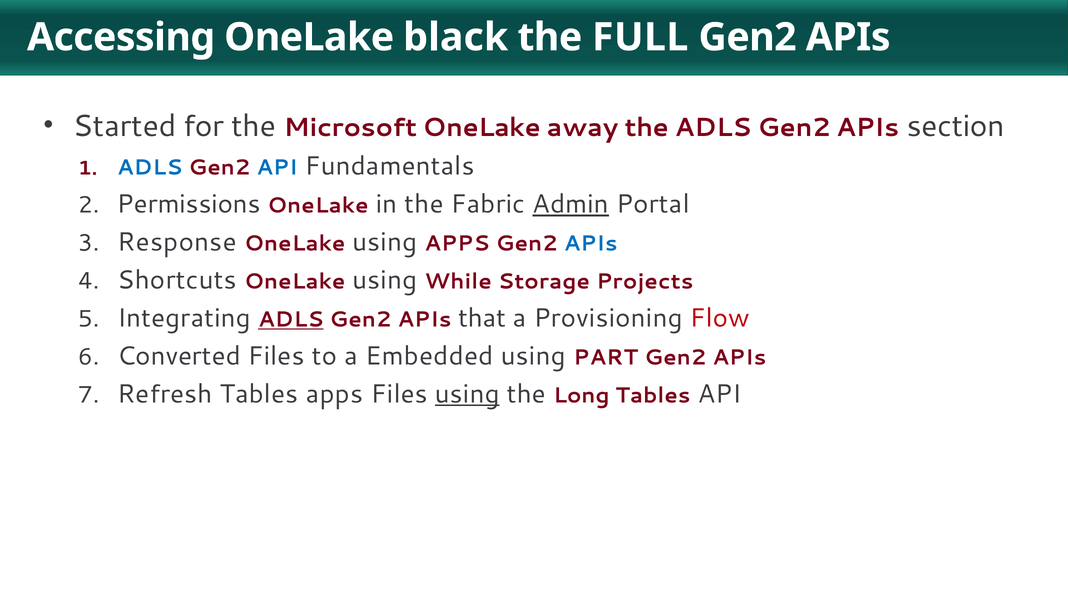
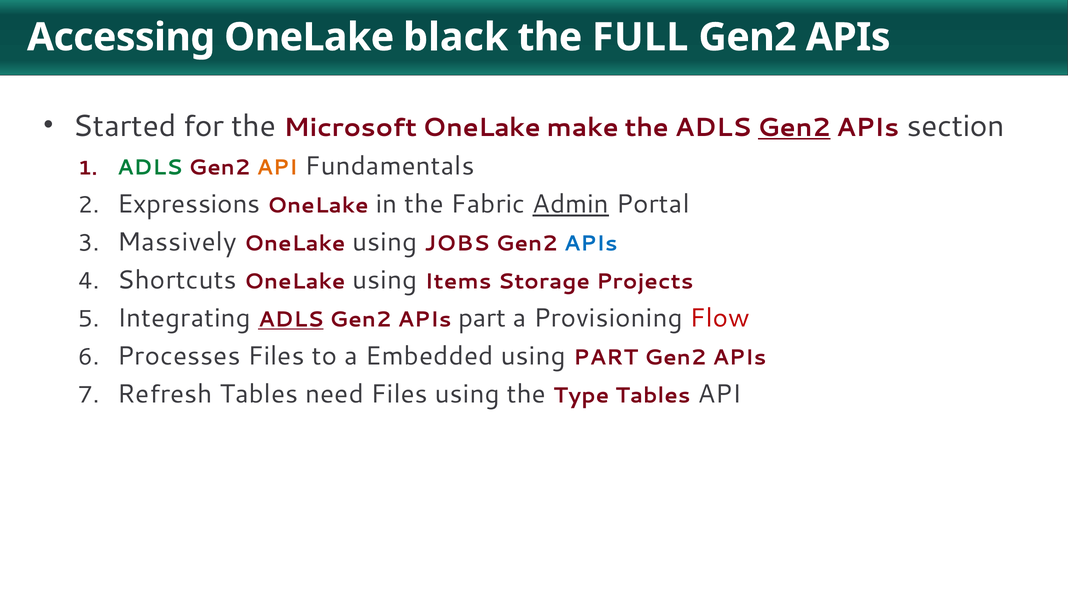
away: away -> make
Gen2 at (794, 127) underline: none -> present
ADLS at (150, 168) colour: blue -> green
API at (277, 168) colour: blue -> orange
Permissions: Permissions -> Expressions
Response: Response -> Massively
using APPS: APPS -> JOBS
While: While -> Items
APIs that: that -> part
Converted: Converted -> Processes
Tables apps: apps -> need
using at (467, 394) underline: present -> none
Long: Long -> Type
